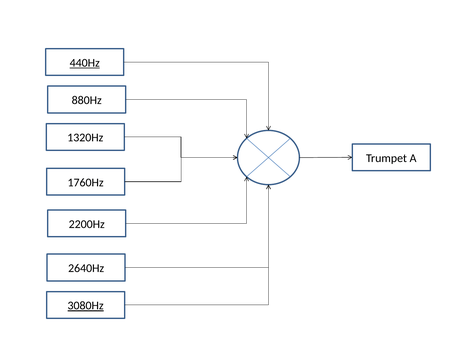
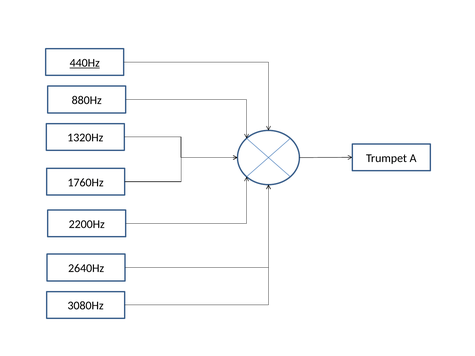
3080Hz underline: present -> none
